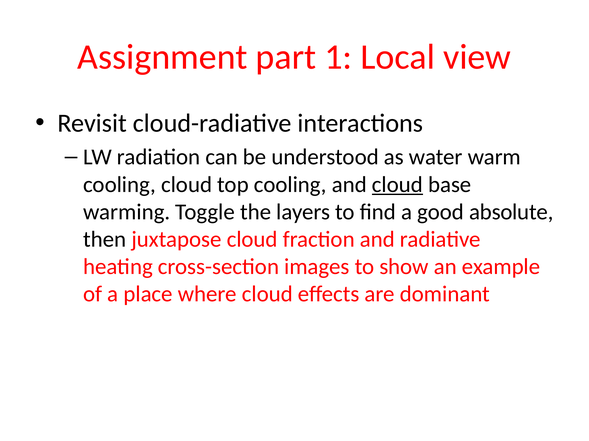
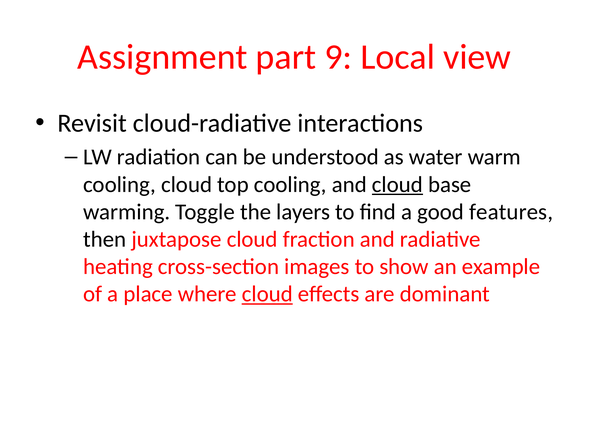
1: 1 -> 9
absolute: absolute -> features
cloud at (267, 295) underline: none -> present
